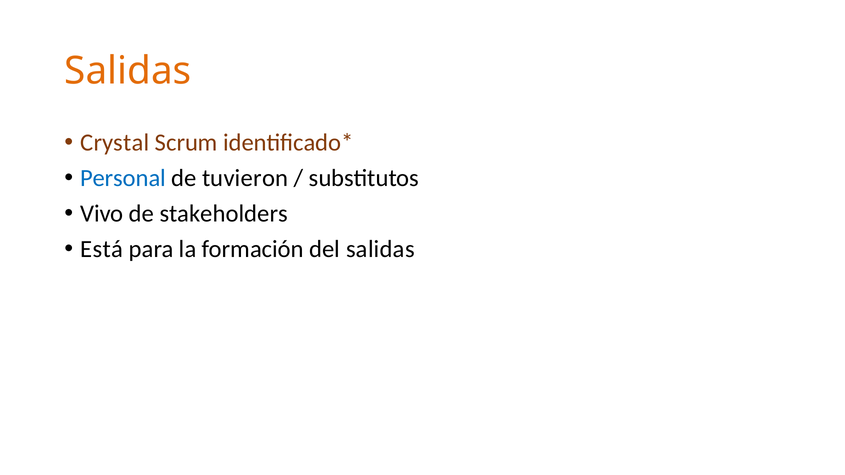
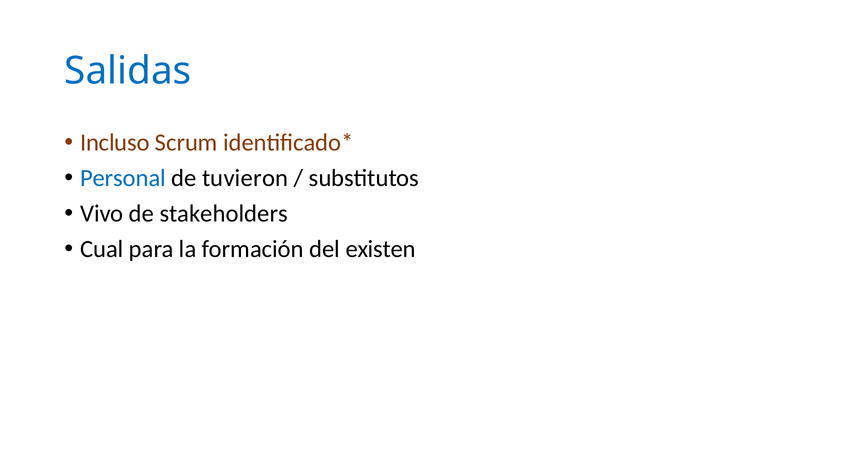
Salidas at (128, 71) colour: orange -> blue
Crystal: Crystal -> Incluso
Está: Está -> Cual
del salidas: salidas -> existen
